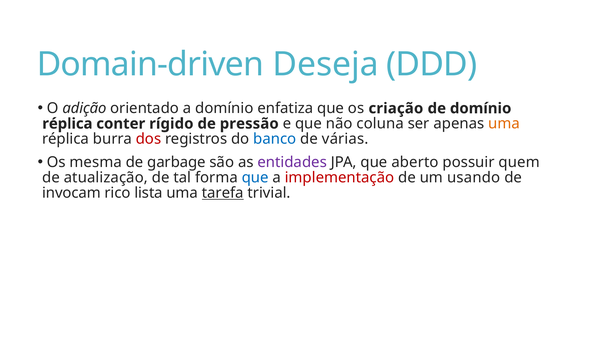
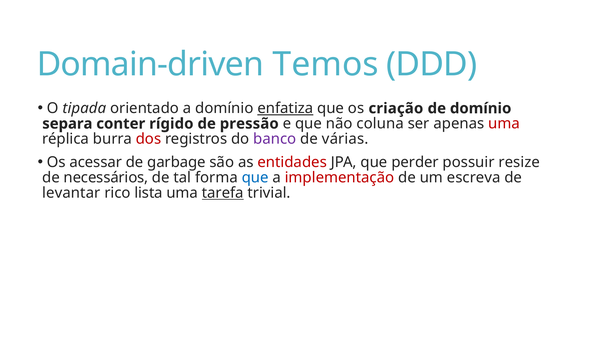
Deseja: Deseja -> Temos
adição: adição -> tipada
enfatiza underline: none -> present
réplica at (67, 124): réplica -> separa
uma at (504, 124) colour: orange -> red
banco colour: blue -> purple
mesma: mesma -> acessar
entidades colour: purple -> red
aberto: aberto -> perder
quem: quem -> resize
atualização: atualização -> necessários
usando: usando -> escreva
invocam: invocam -> levantar
